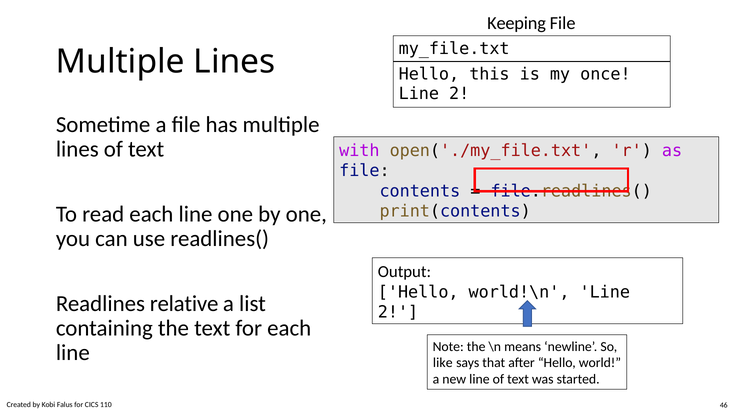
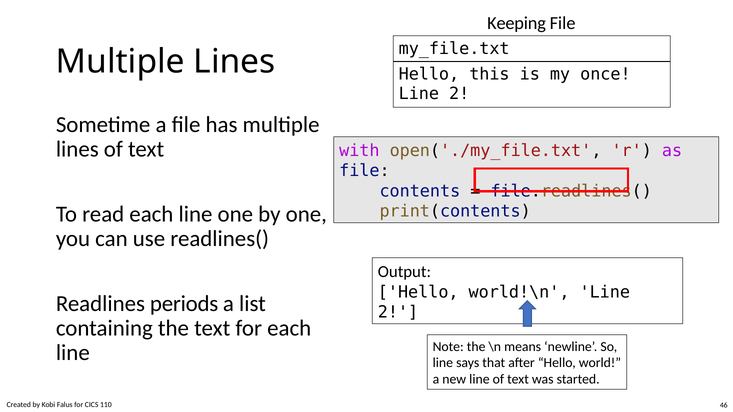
relative: relative -> periods
like at (443, 363): like -> line
